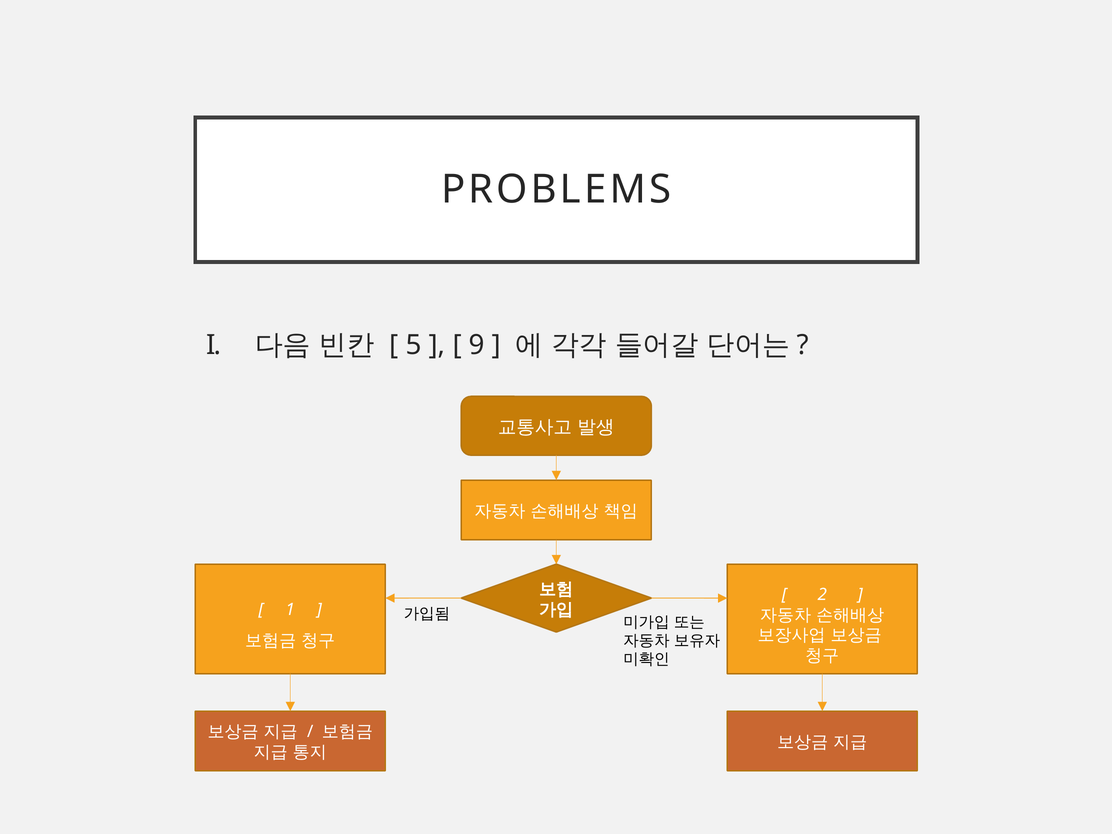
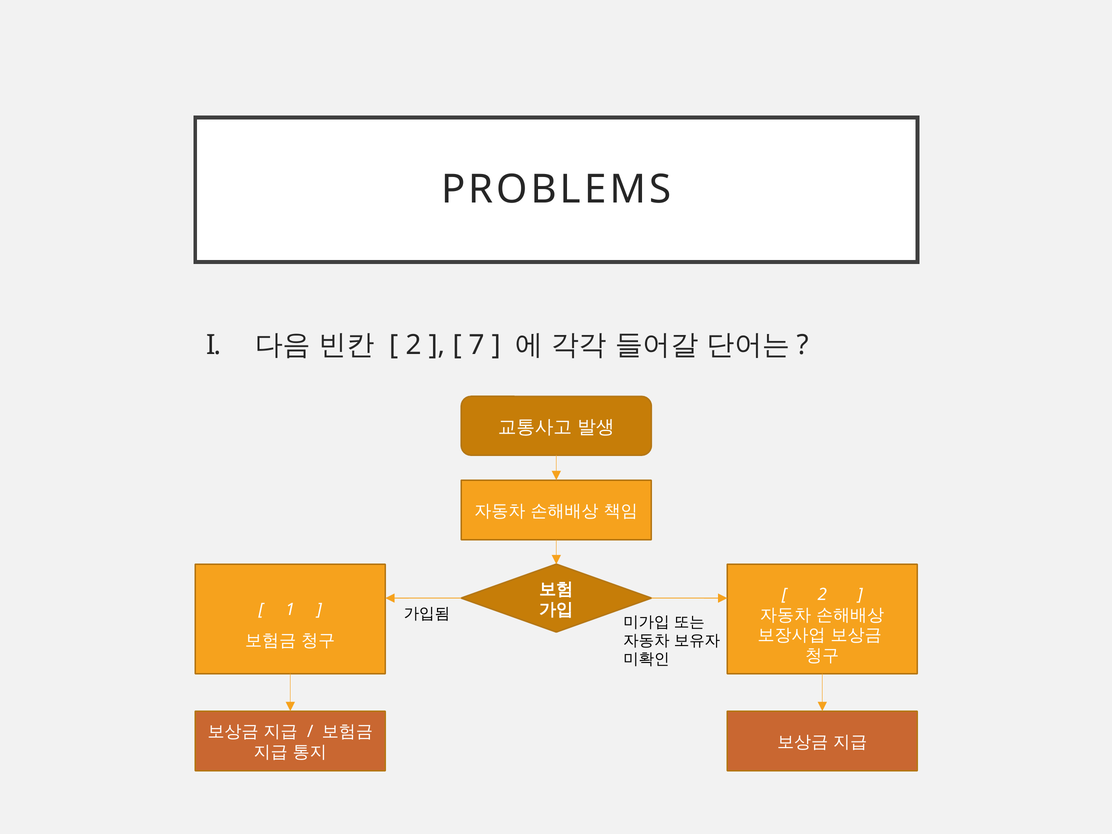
5 at (414, 345): 5 -> 2
9: 9 -> 7
